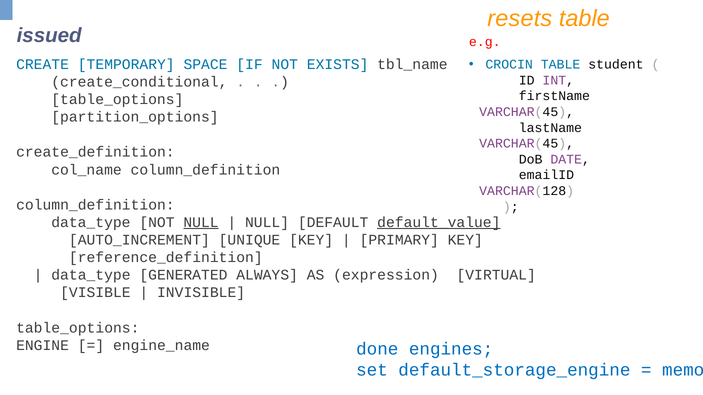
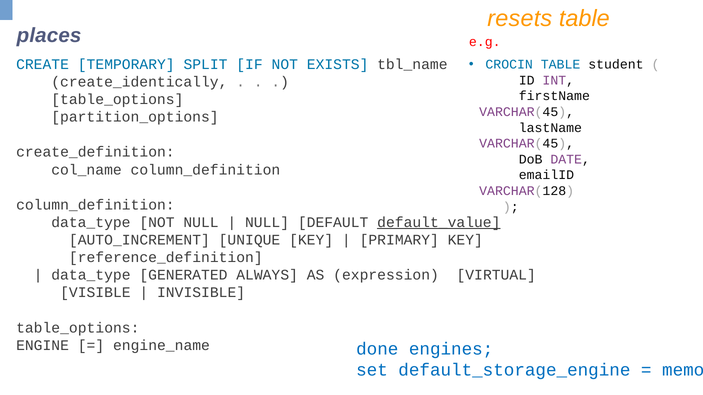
issued: issued -> places
SPACE: SPACE -> SPLIT
create_conditional: create_conditional -> create_identically
NULL at (201, 223) underline: present -> none
